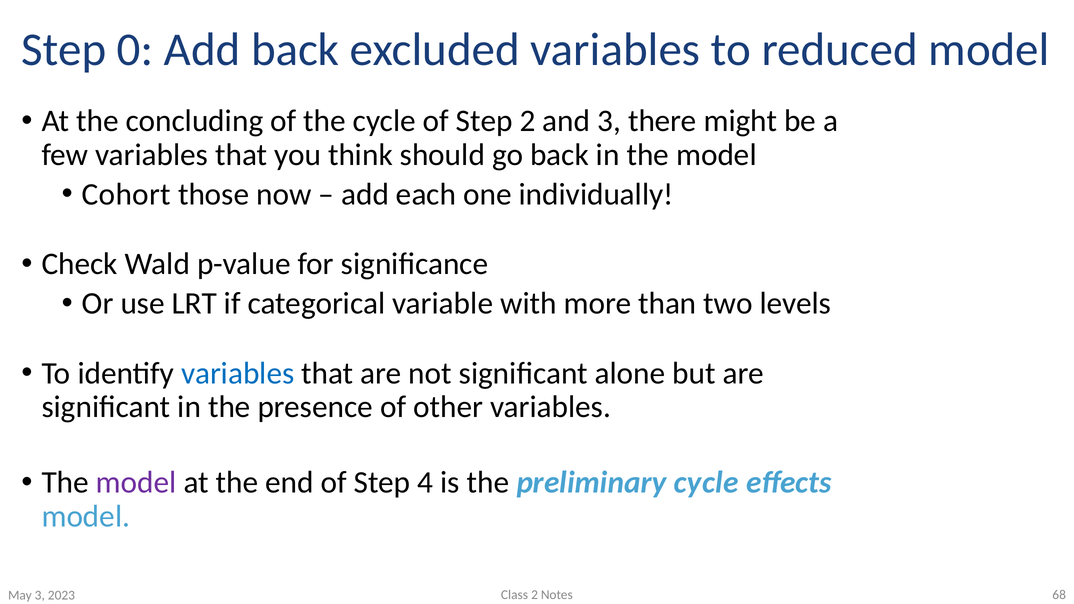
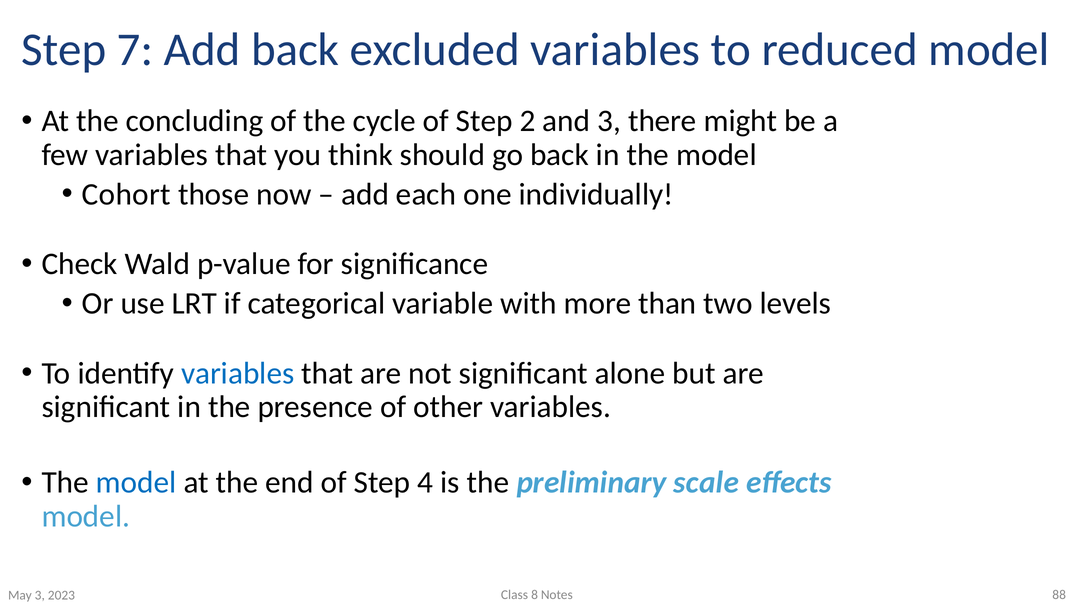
0: 0 -> 7
model at (136, 483) colour: purple -> blue
preliminary cycle: cycle -> scale
Class 2: 2 -> 8
68: 68 -> 88
